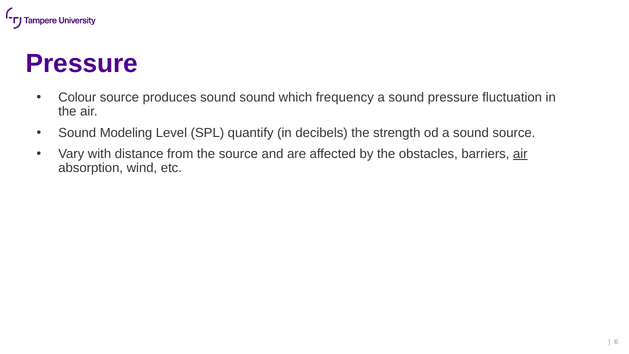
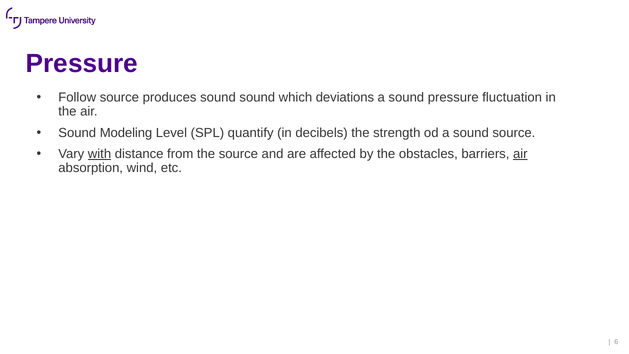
Colour: Colour -> Follow
frequency: frequency -> deviations
with underline: none -> present
